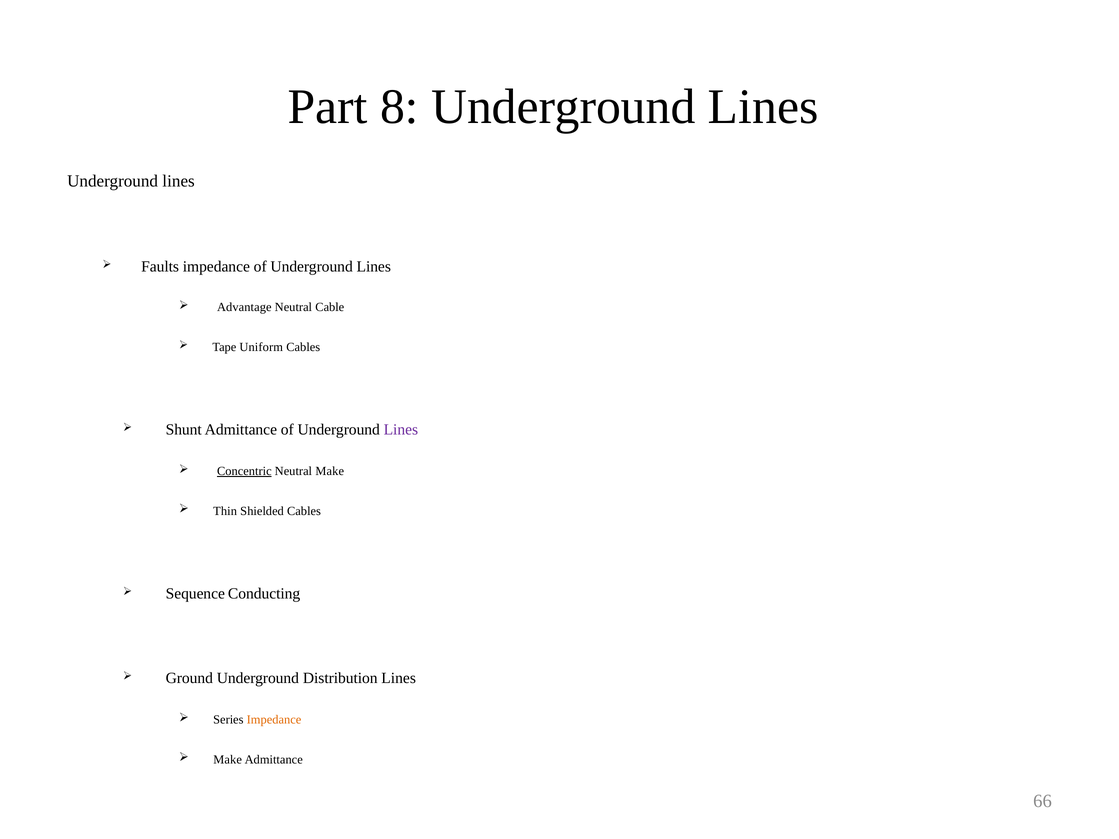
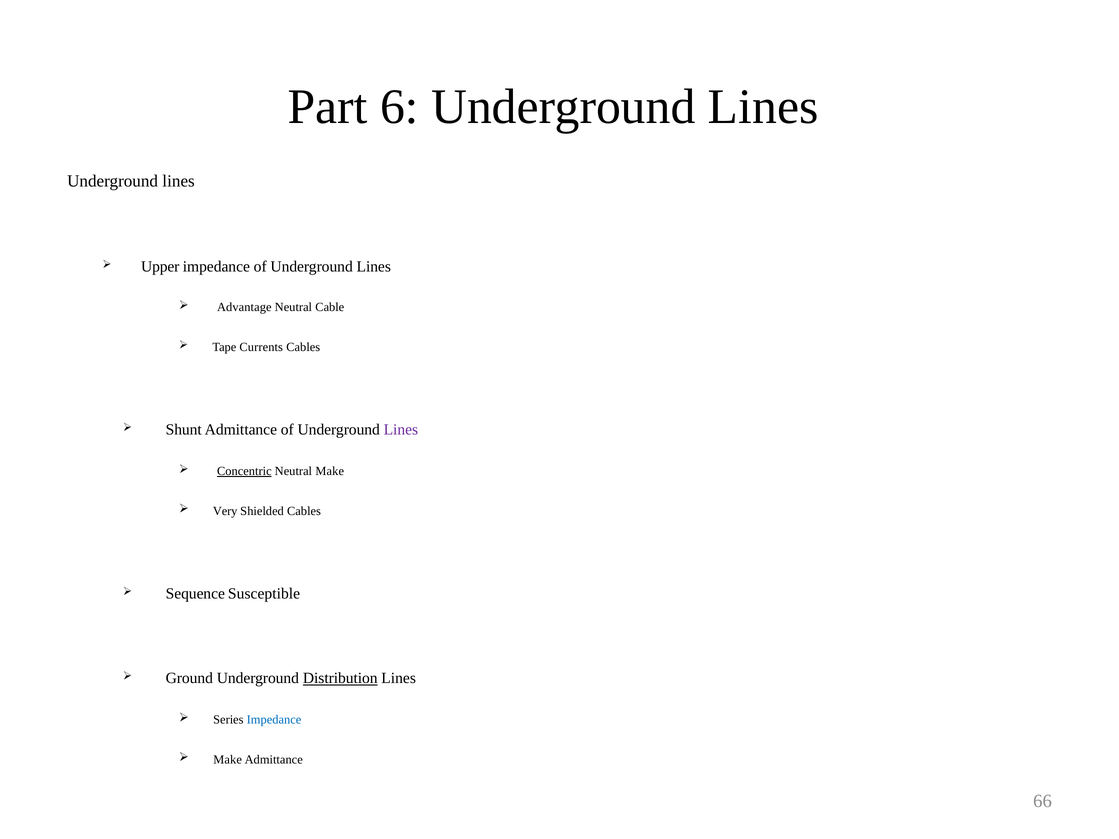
8: 8 -> 6
Faults: Faults -> Upper
Uniform: Uniform -> Currents
Thin: Thin -> Very
Conducting: Conducting -> Susceptible
Distribution underline: none -> present
Impedance at (274, 720) colour: orange -> blue
